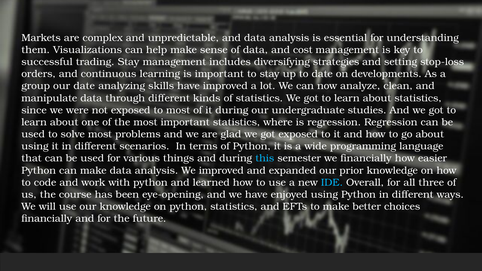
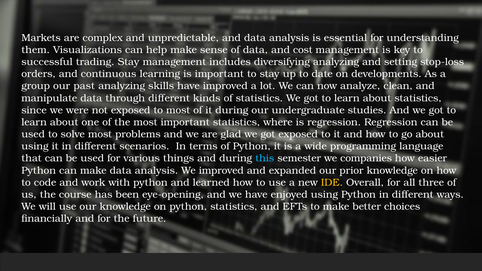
diversifying strategies: strategies -> analyzing
our date: date -> past
we financially: financially -> companies
IDE colour: light blue -> yellow
